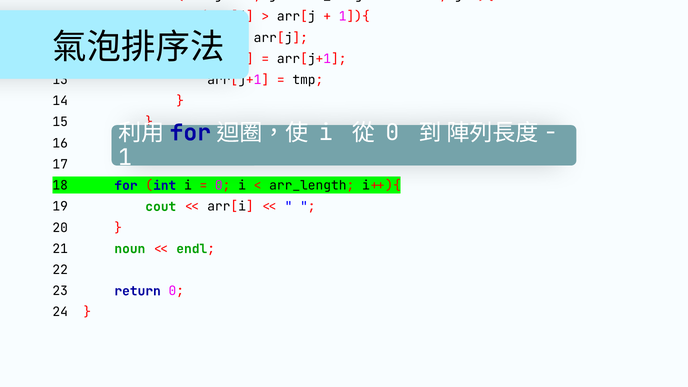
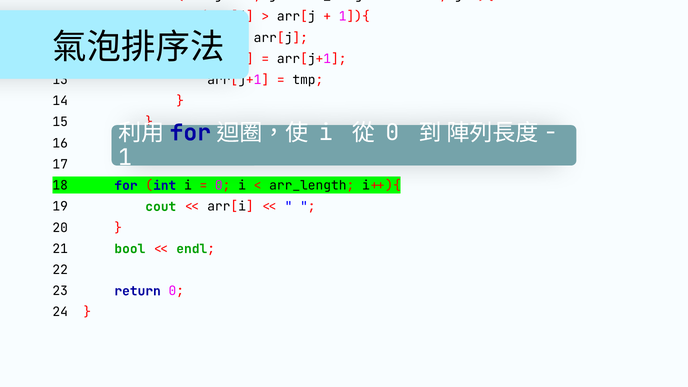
noun: noun -> bool
